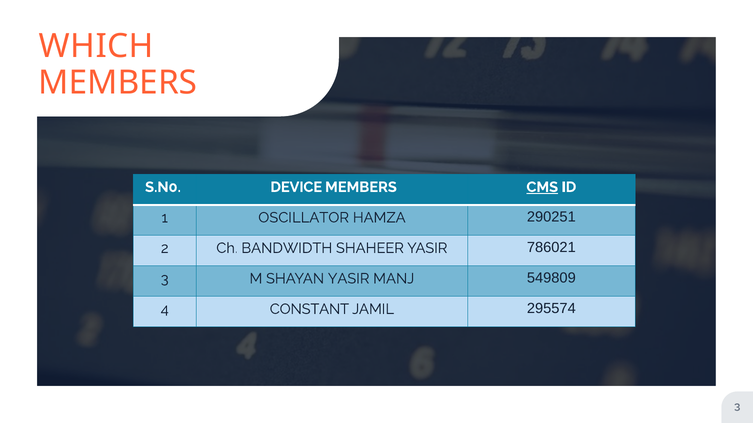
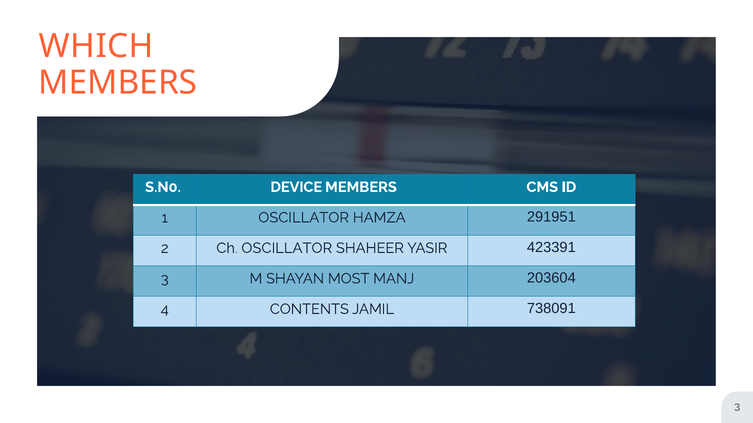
CMS underline: present -> none
290251: 290251 -> 291951
Ch BANDWIDTH: BANDWIDTH -> OSCILLATOR
786021: 786021 -> 423391
SHAYAN YASIR: YASIR -> MOST
549809: 549809 -> 203604
CONSTANT: CONSTANT -> CONTENTS
295574: 295574 -> 738091
